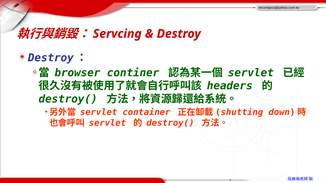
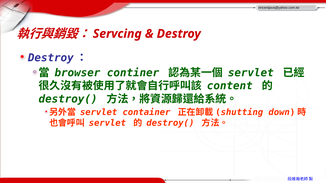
headers: headers -> content
